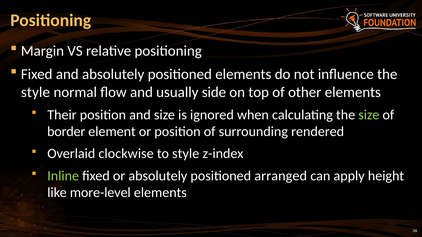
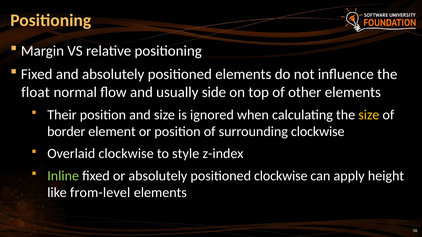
style at (35, 92): style -> float
size at (369, 115) colour: light green -> yellow
surrounding rendered: rendered -> clockwise
positioned arranged: arranged -> clockwise
more-level: more-level -> from-level
